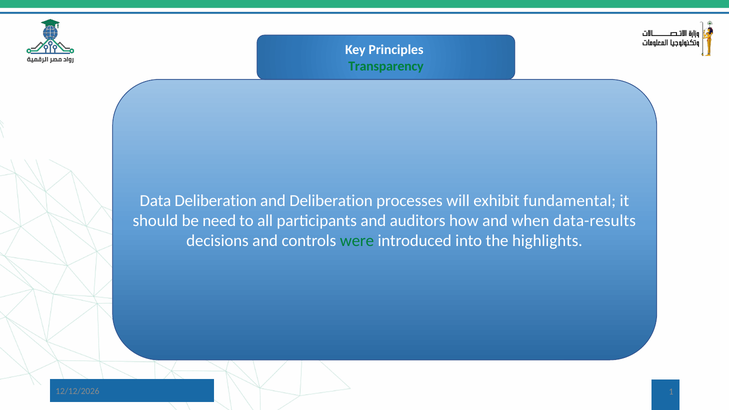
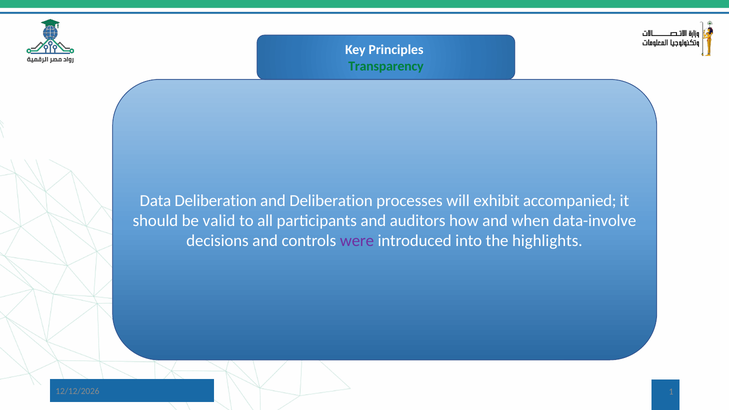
fundamental: fundamental -> accompanied
need: need -> valid
data-results: data-results -> data-involve
were colour: green -> purple
